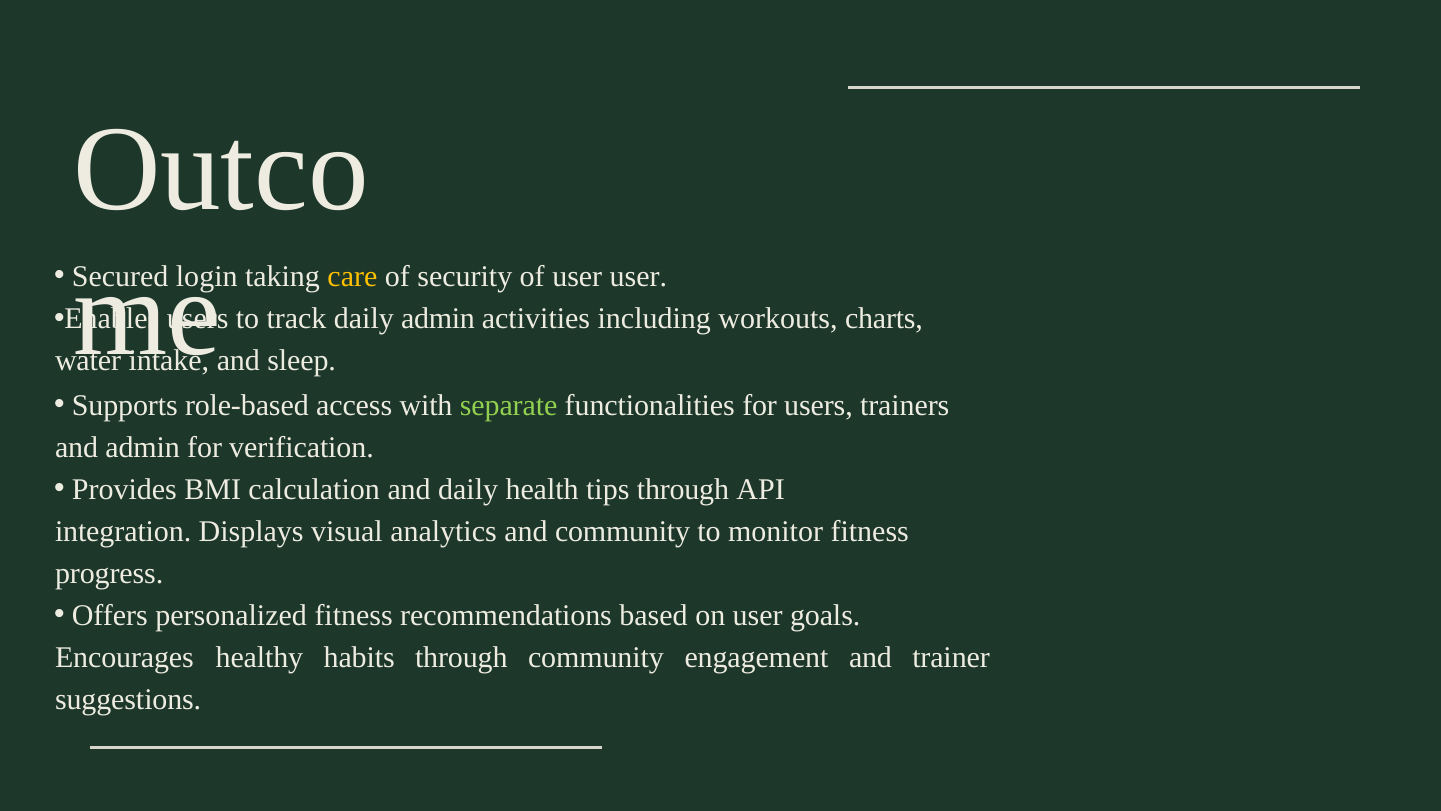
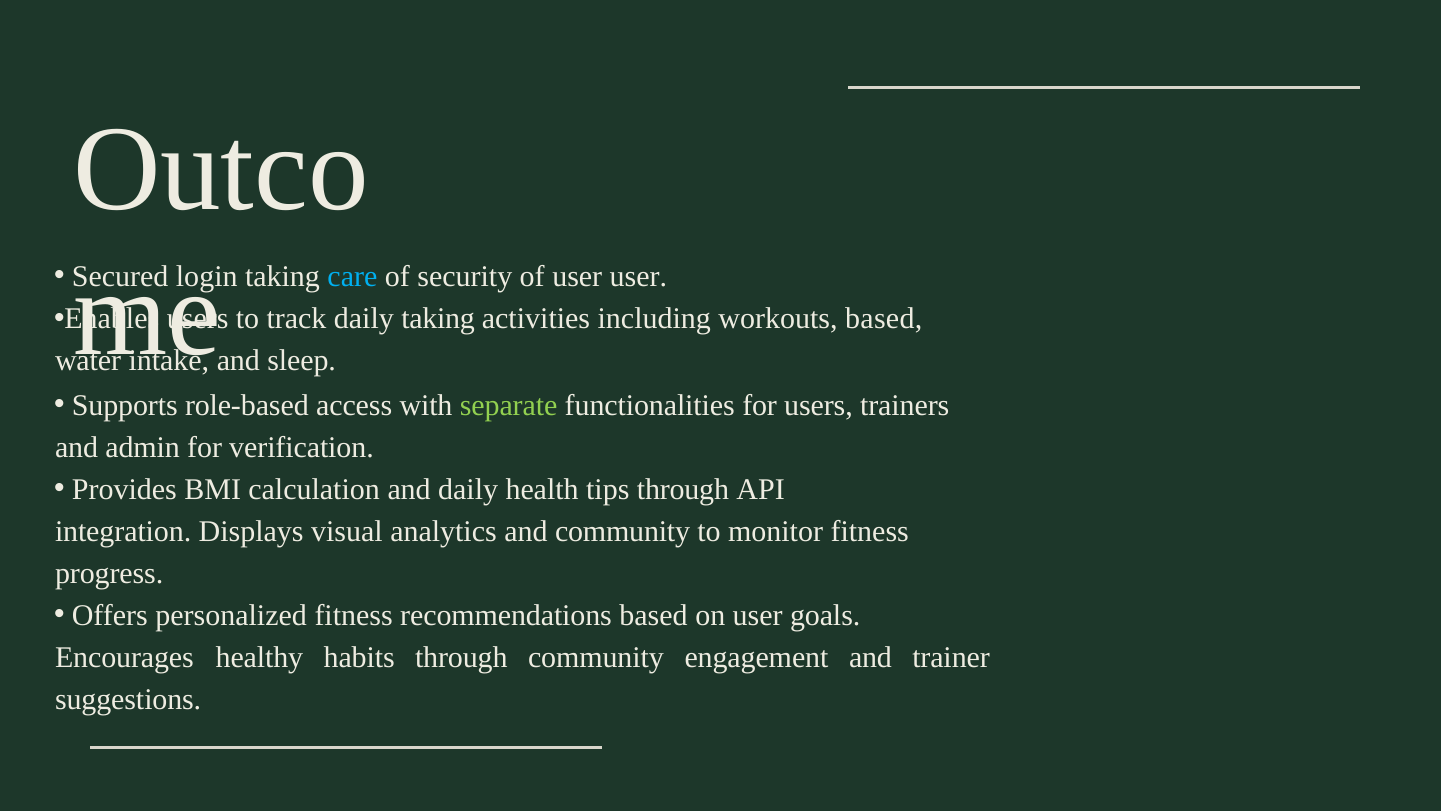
care colour: yellow -> light blue
daily admin: admin -> taking
workouts charts: charts -> based
